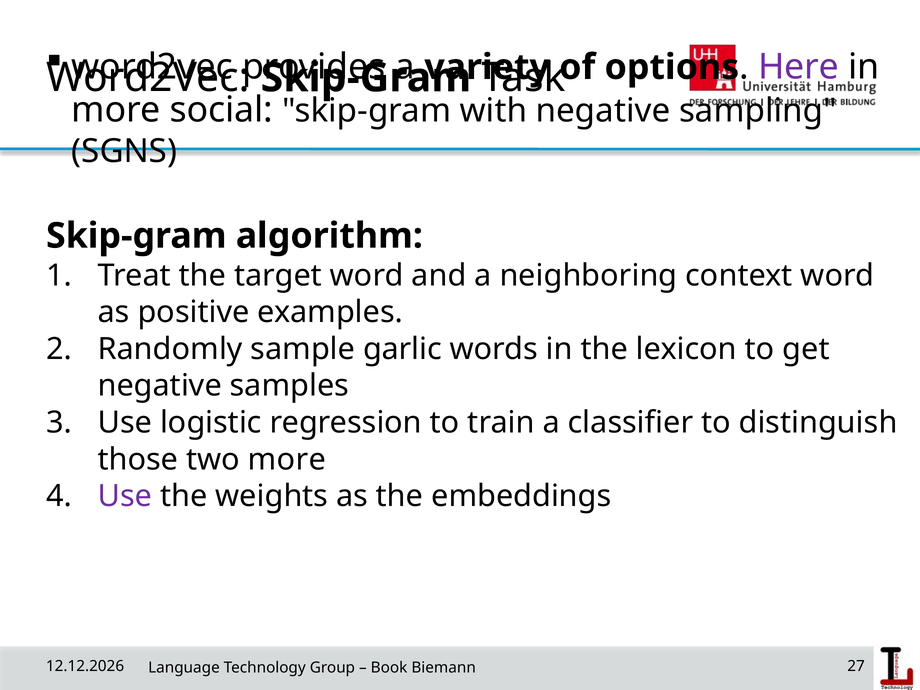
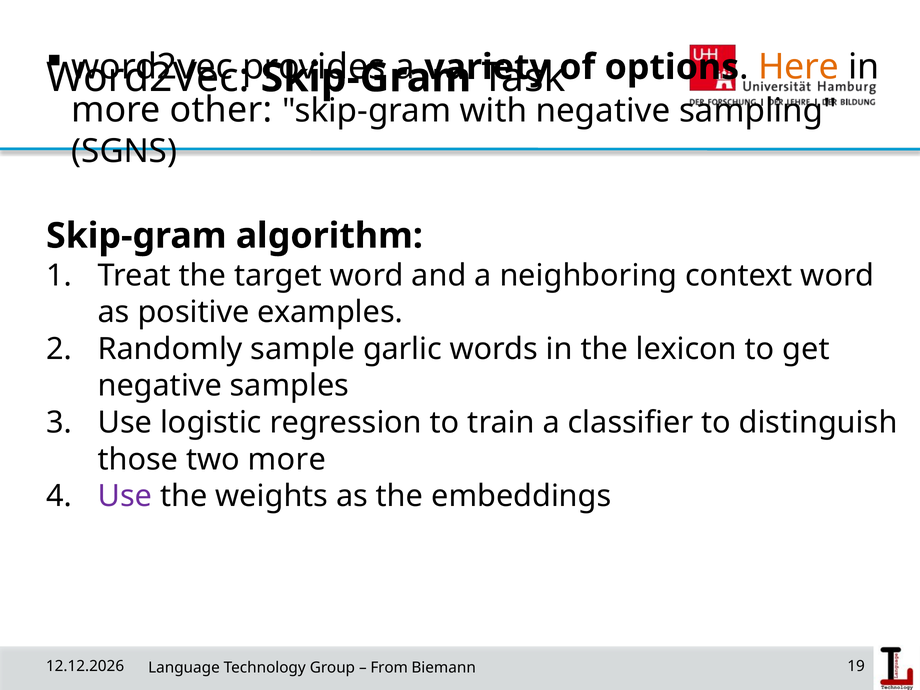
Here colour: purple -> orange
social: social -> other
Book: Book -> From
27: 27 -> 19
